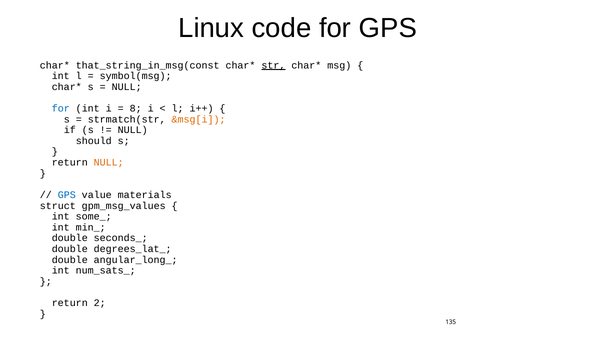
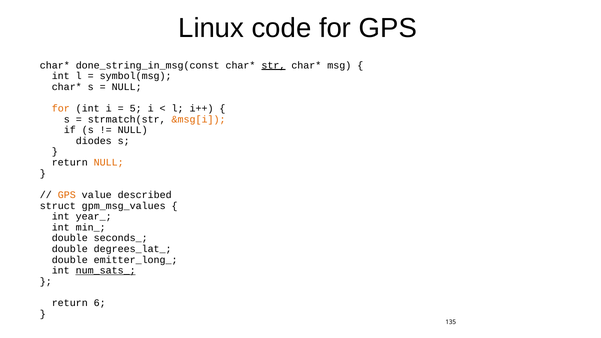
that_string_in_msg(const: that_string_in_msg(const -> done_string_in_msg(const
for at (61, 108) colour: blue -> orange
8: 8 -> 5
should: should -> diodes
GPS at (67, 195) colour: blue -> orange
materials: materials -> described
some_: some_ -> year_
angular_long_: angular_long_ -> emitter_long_
num_sats_ underline: none -> present
2: 2 -> 6
